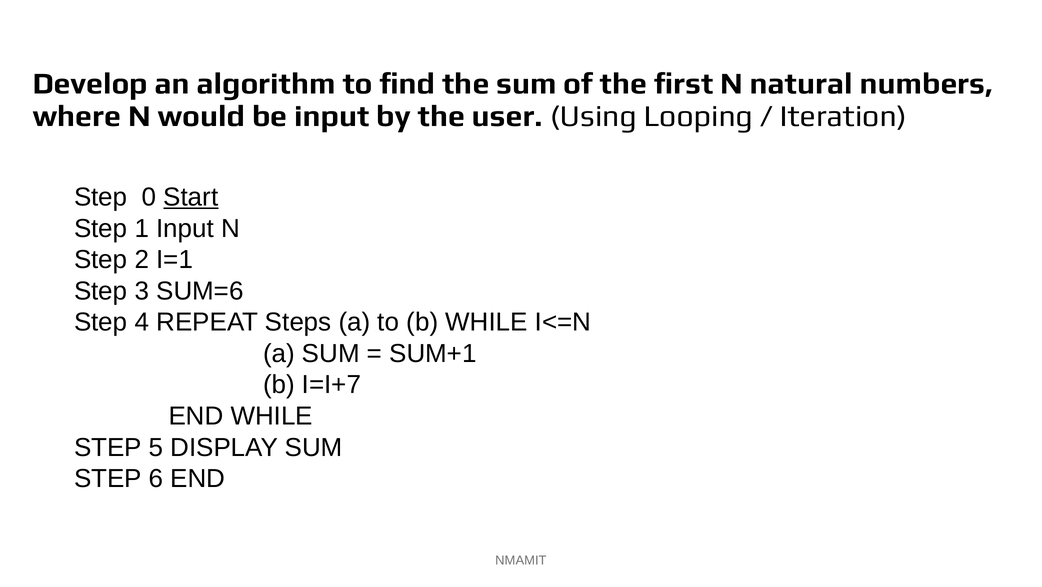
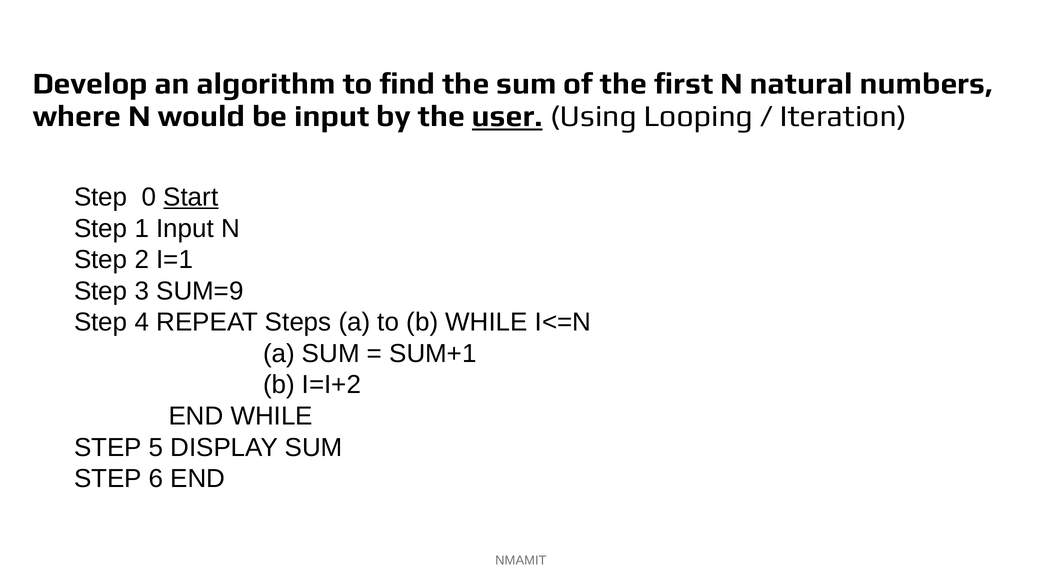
user underline: none -> present
SUM=6: SUM=6 -> SUM=9
I=I+7: I=I+7 -> I=I+2
